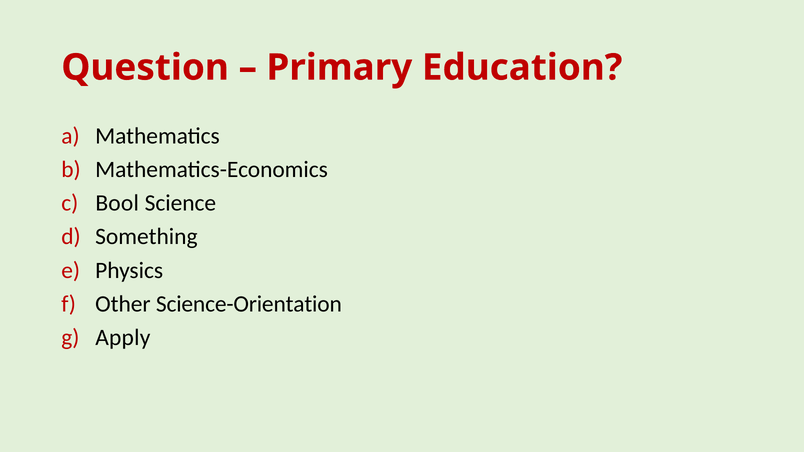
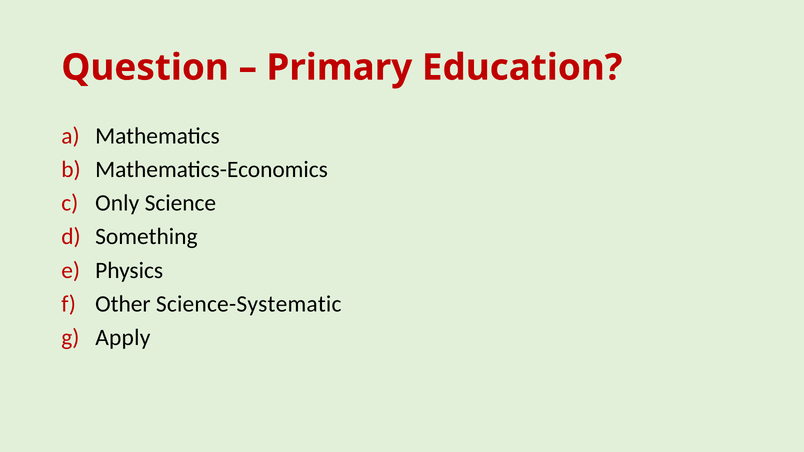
Bool: Bool -> Only
Science-Orientation: Science-Orientation -> Science-Systematic
